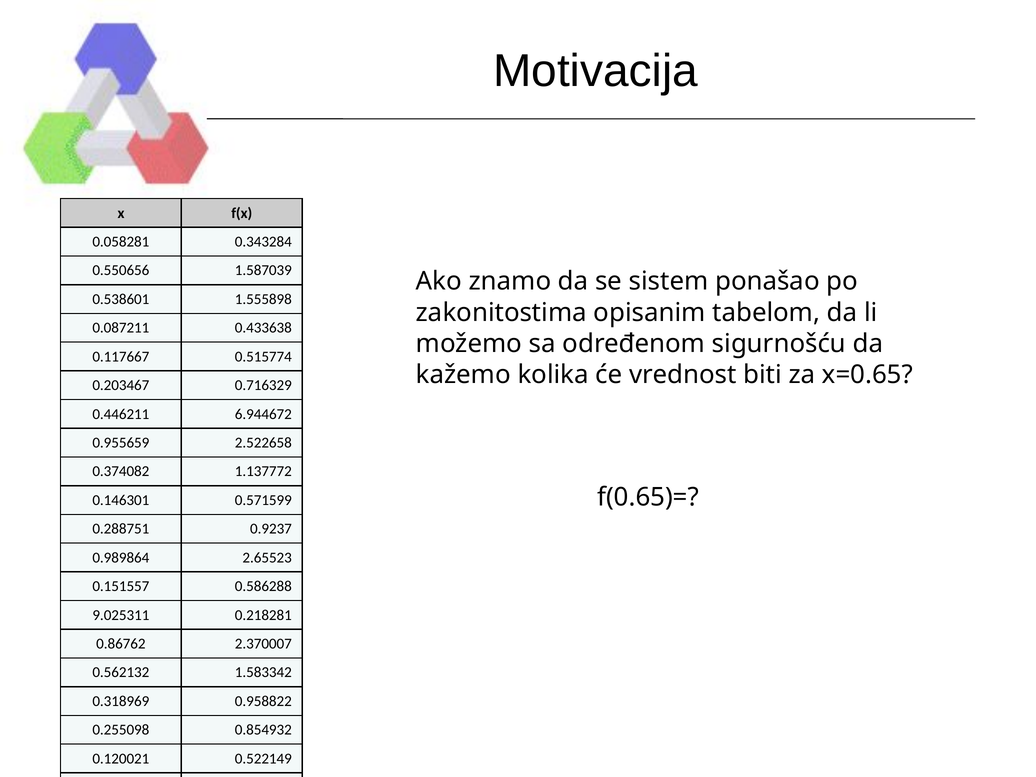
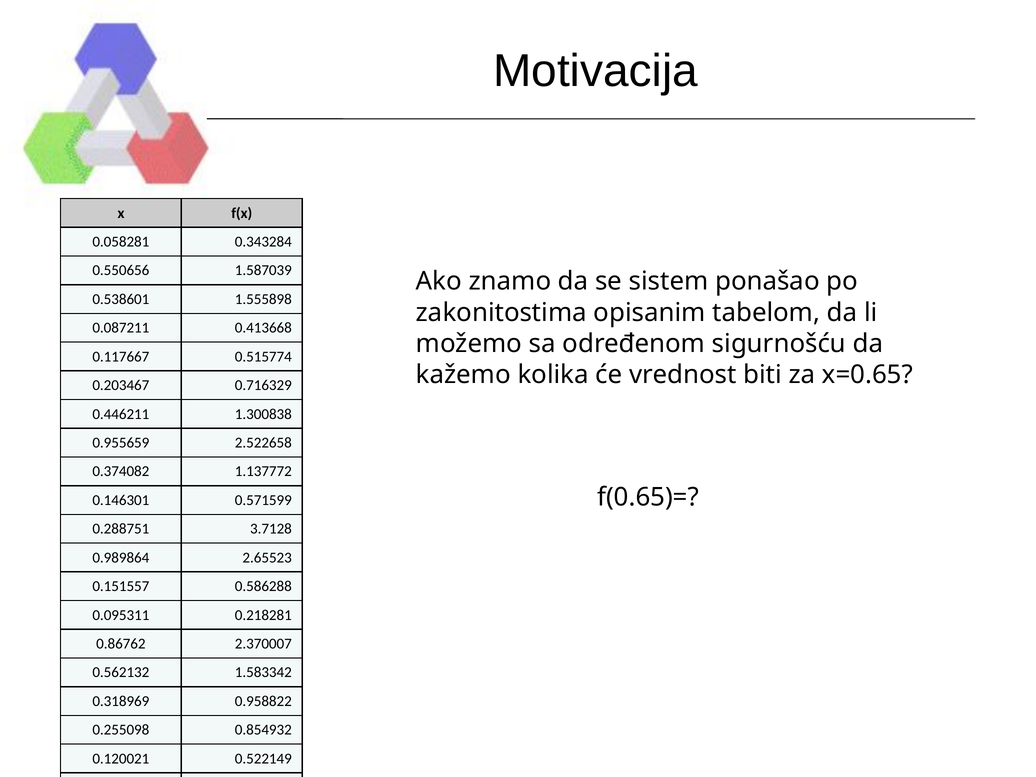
0.433638: 0.433638 -> 0.413668
6.944672: 6.944672 -> 1.300838
0.9237: 0.9237 -> 3.7128
9.025311: 9.025311 -> 0.095311
